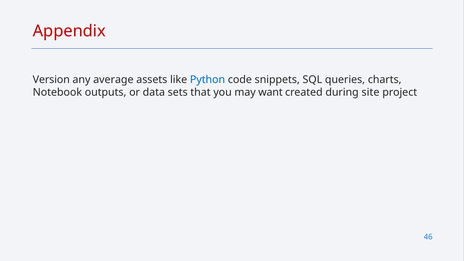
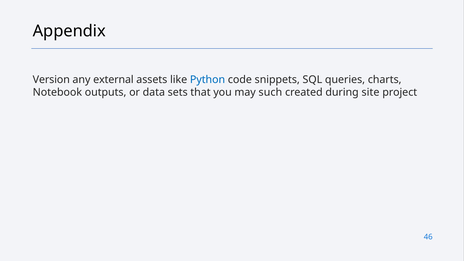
Appendix colour: red -> black
average: average -> external
want: want -> such
